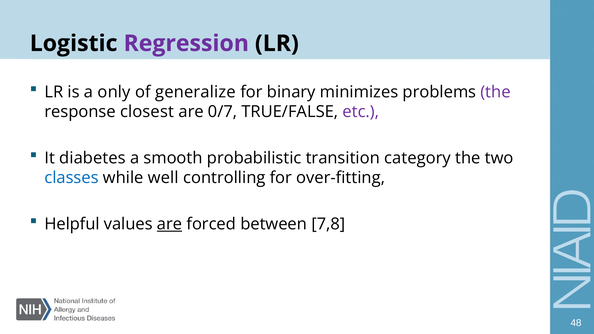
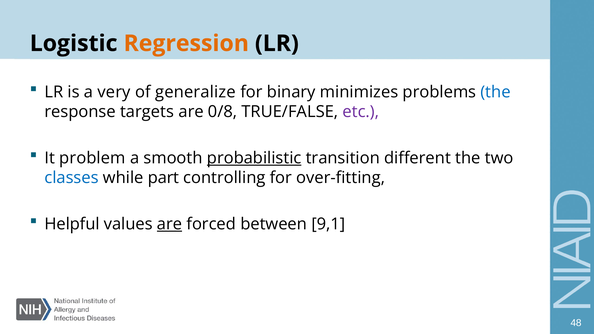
Regression colour: purple -> orange
only: only -> very
the at (496, 92) colour: purple -> blue
closest: closest -> targets
0/7: 0/7 -> 0/8
diabetes: diabetes -> problem
probabilistic underline: none -> present
category: category -> different
well: well -> part
7,8: 7,8 -> 9,1
